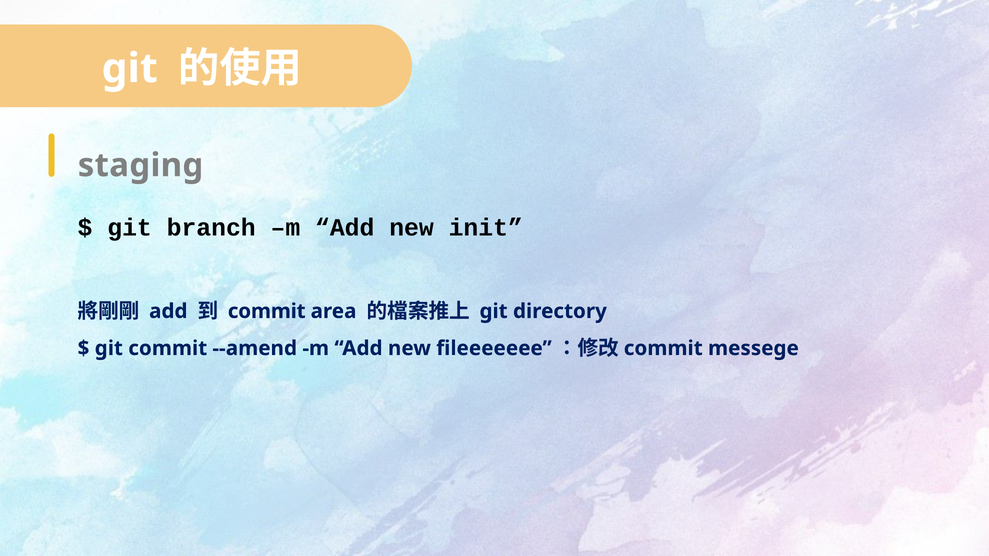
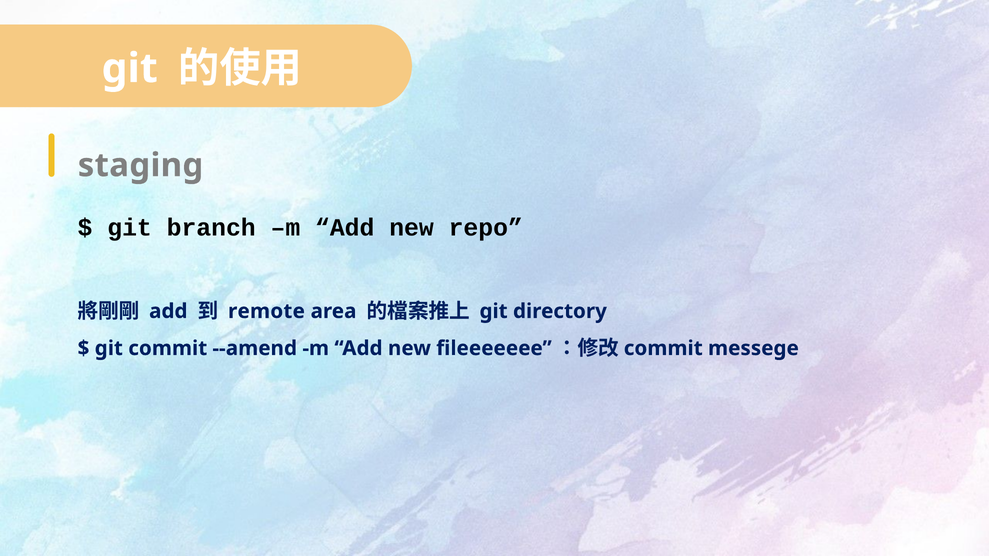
init: init -> repo
commit at (267, 311): commit -> remote
